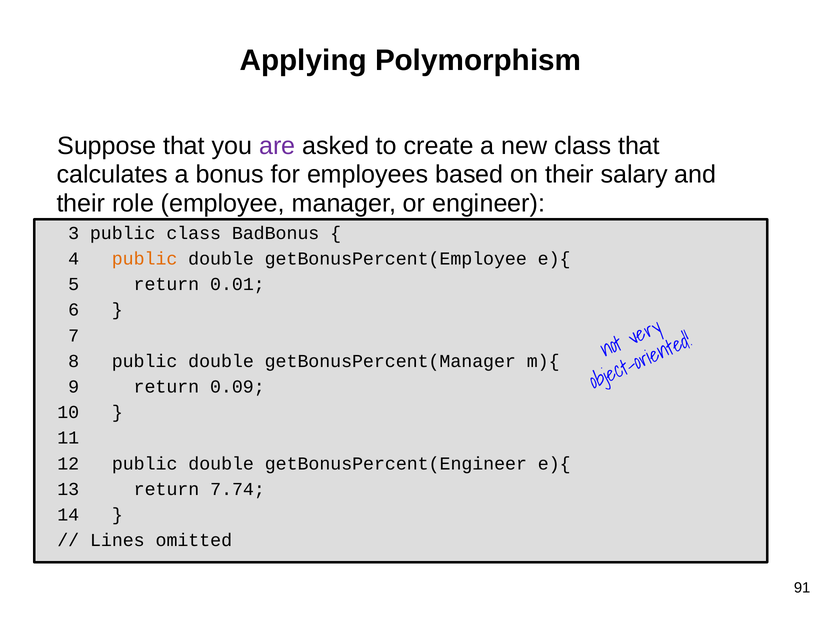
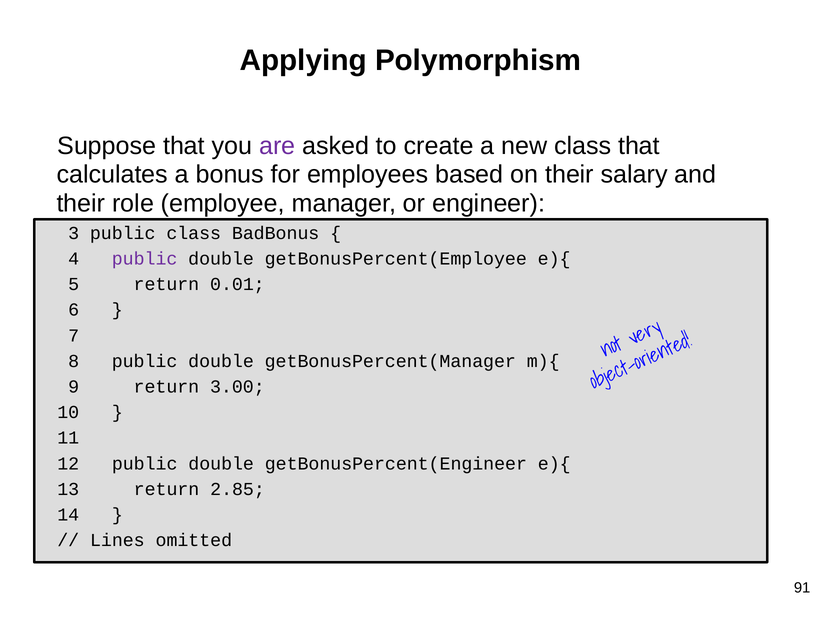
public at (145, 259) colour: orange -> purple
0.09: 0.09 -> 3.00
7.74: 7.74 -> 2.85
